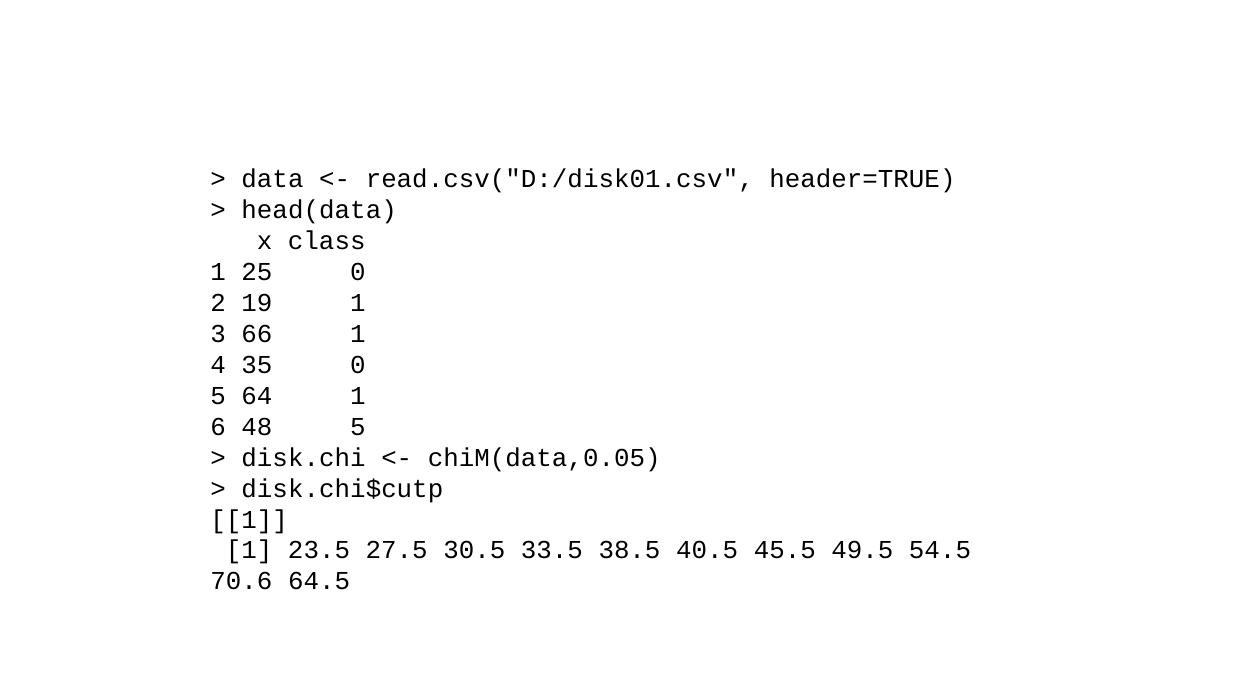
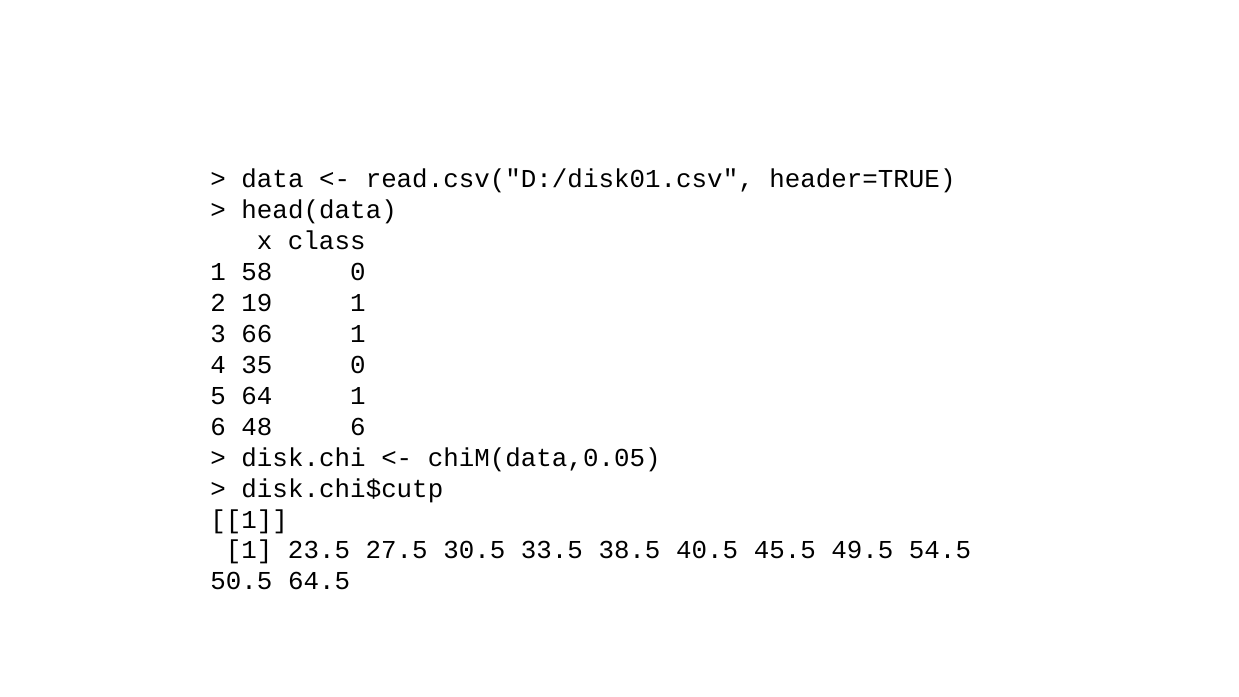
25: 25 -> 58
48 5: 5 -> 6
70.6: 70.6 -> 50.5
